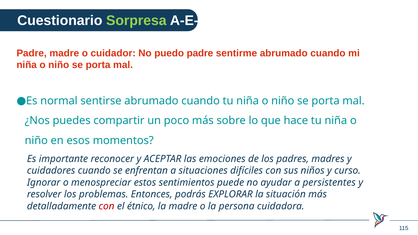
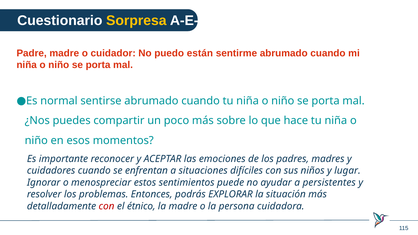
Sorpresa colour: light green -> yellow
puedo padre: padre -> están
curso: curso -> lugar
